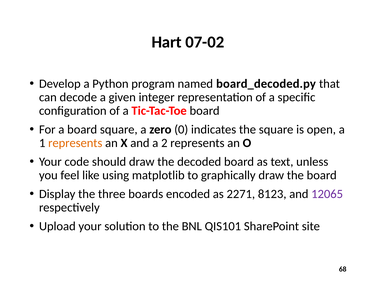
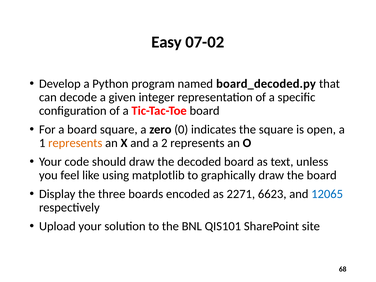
Hart: Hart -> Easy
8123: 8123 -> 6623
12065 colour: purple -> blue
